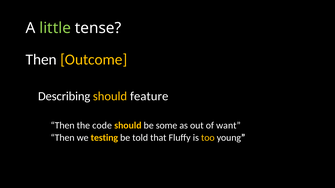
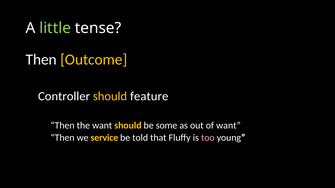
Describing: Describing -> Controller
the code: code -> want
testing: testing -> service
too colour: yellow -> pink
